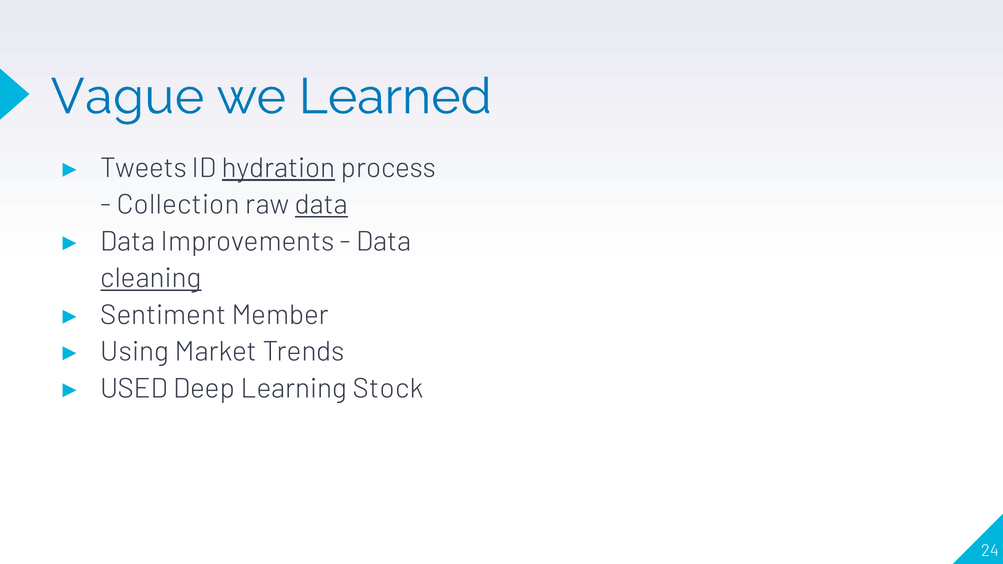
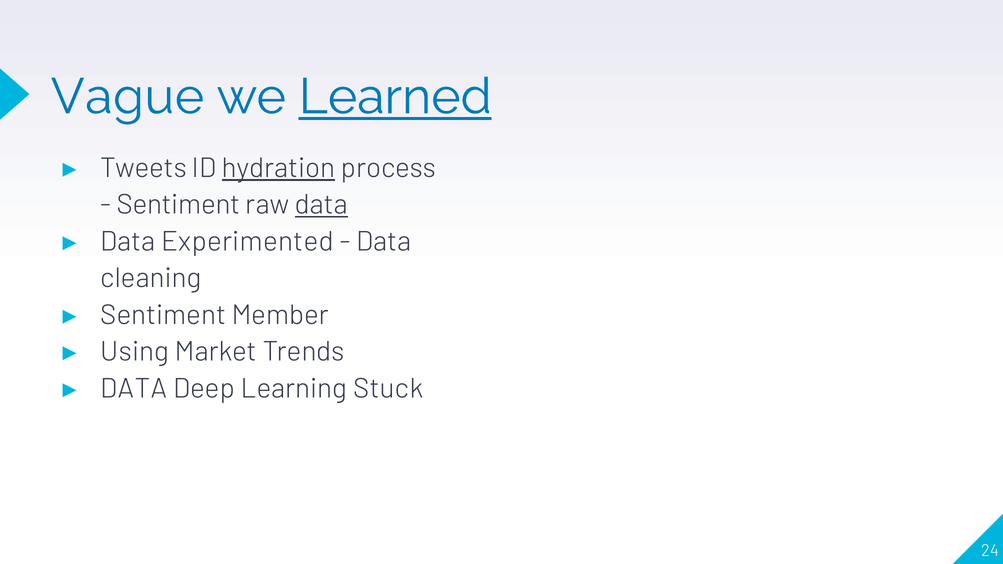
Learned underline: none -> present
Collection at (178, 205): Collection -> Sentiment
Improvements: Improvements -> Experimented
cleaning underline: present -> none
USED at (134, 389): USED -> DATA
Stock: Stock -> Stuck
